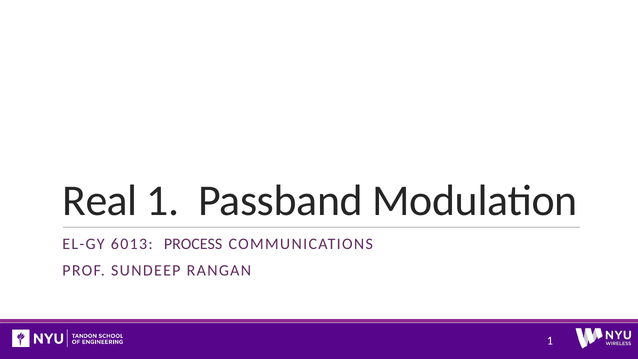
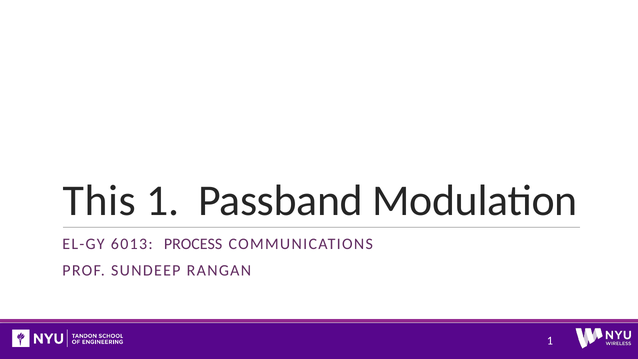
Real: Real -> This
